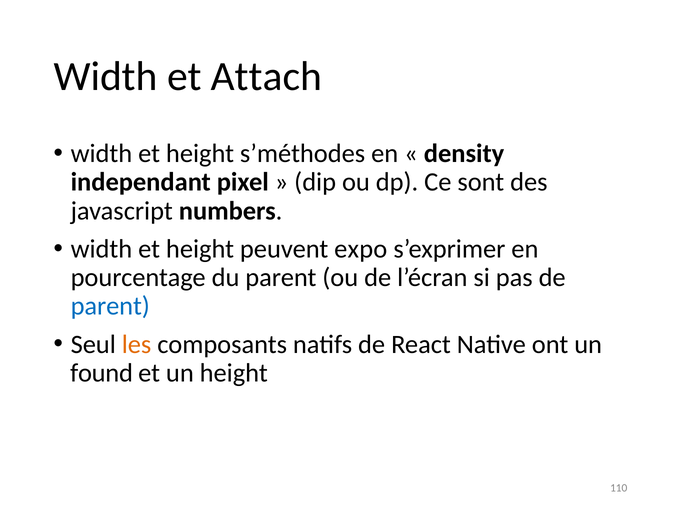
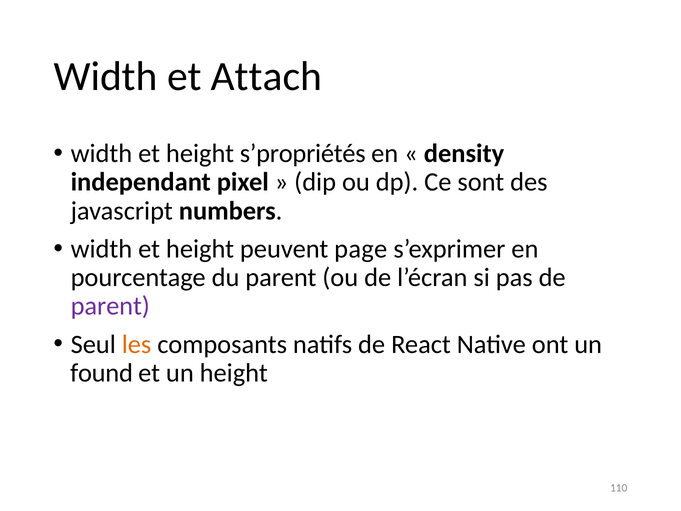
s’méthodes: s’méthodes -> s’propriétés
expo: expo -> page
parent at (110, 306) colour: blue -> purple
